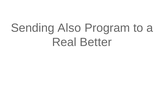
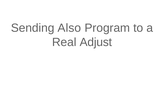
Better: Better -> Adjust
